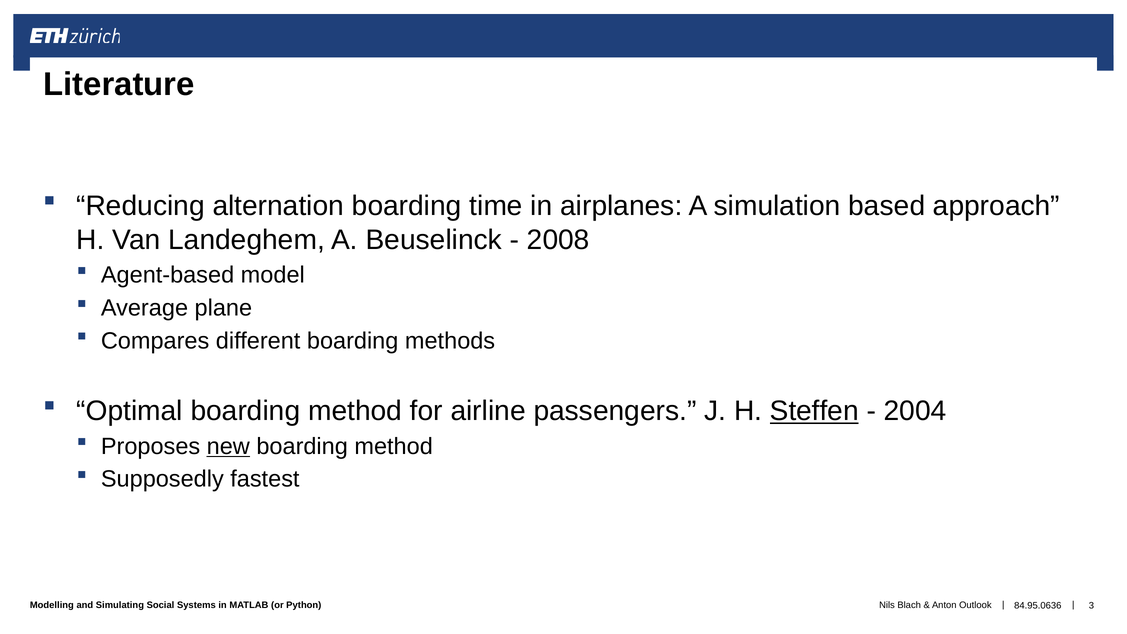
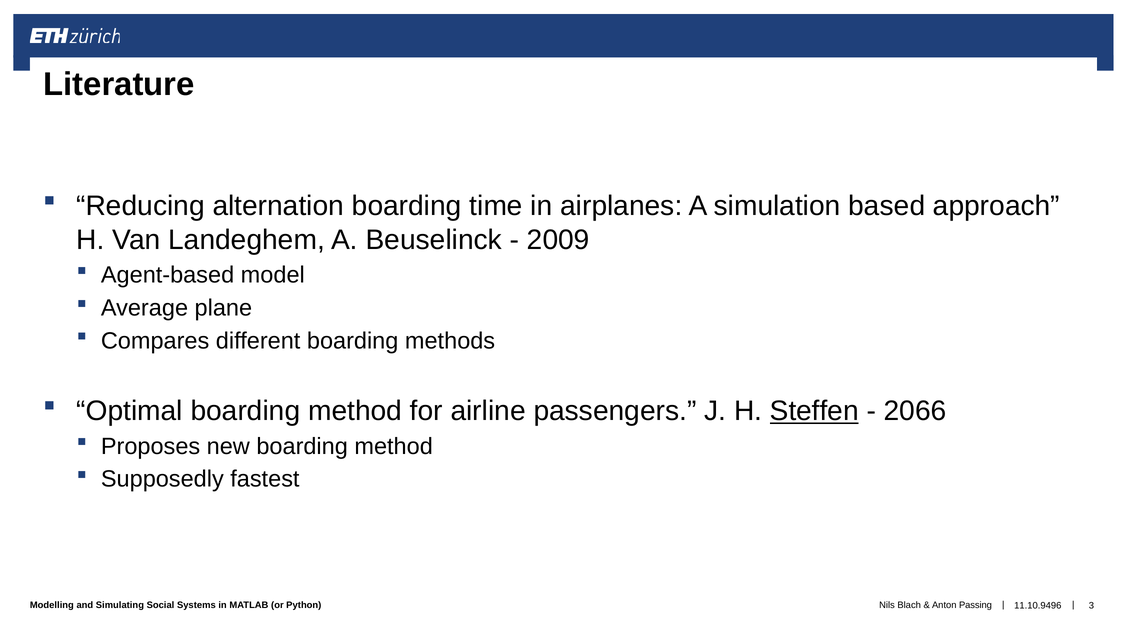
2008: 2008 -> 2009
2004: 2004 -> 2066
new underline: present -> none
Outlook: Outlook -> Passing
84.95.0636: 84.95.0636 -> 11.10.9496
